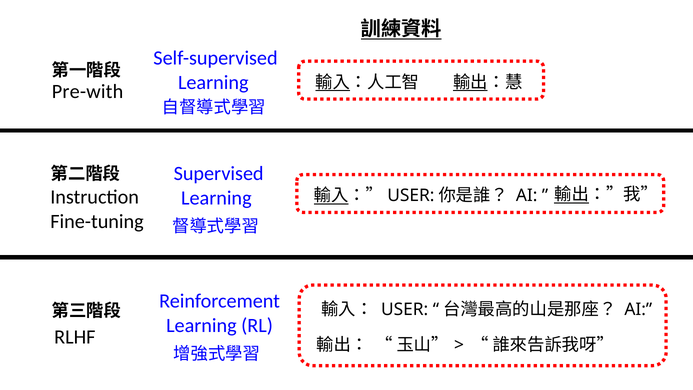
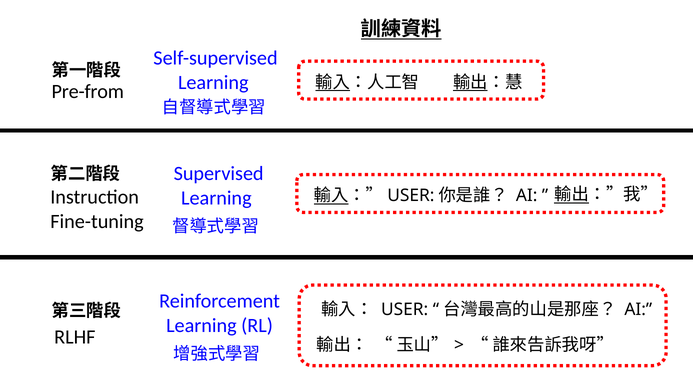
Pre-with: Pre-with -> Pre-from
